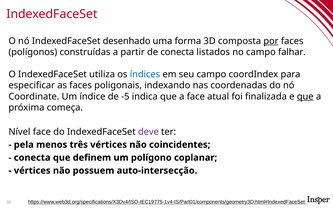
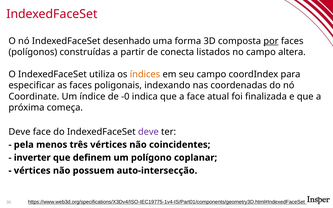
falhar: falhar -> altera
índices colour: blue -> orange
-5: -5 -> -0
que at (305, 97) underline: present -> none
Nível at (19, 132): Nível -> Deve
conecta at (32, 158): conecta -> inverter
